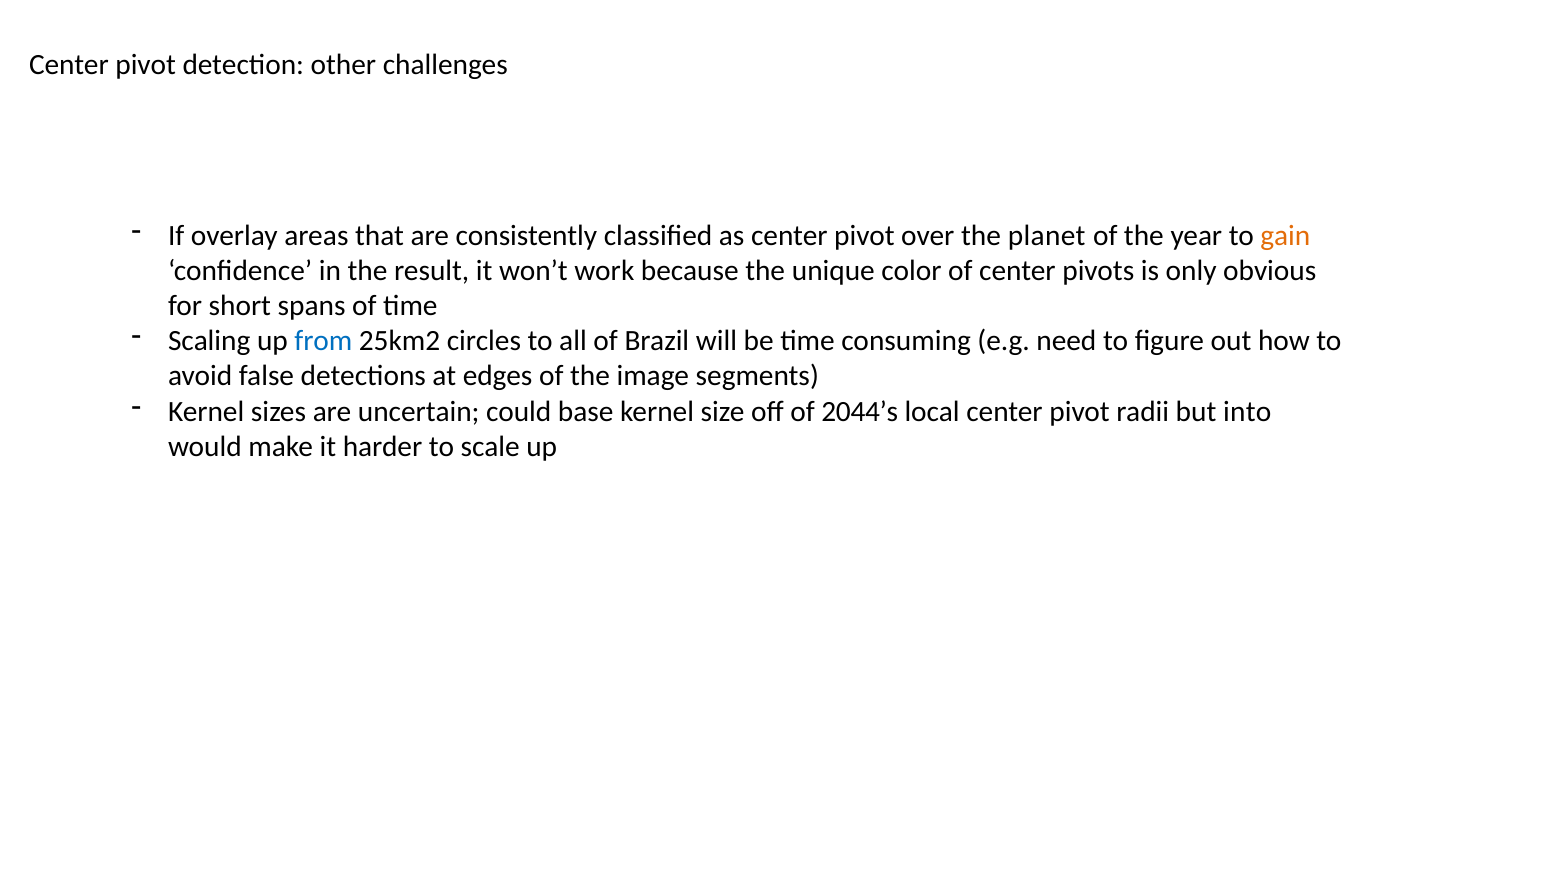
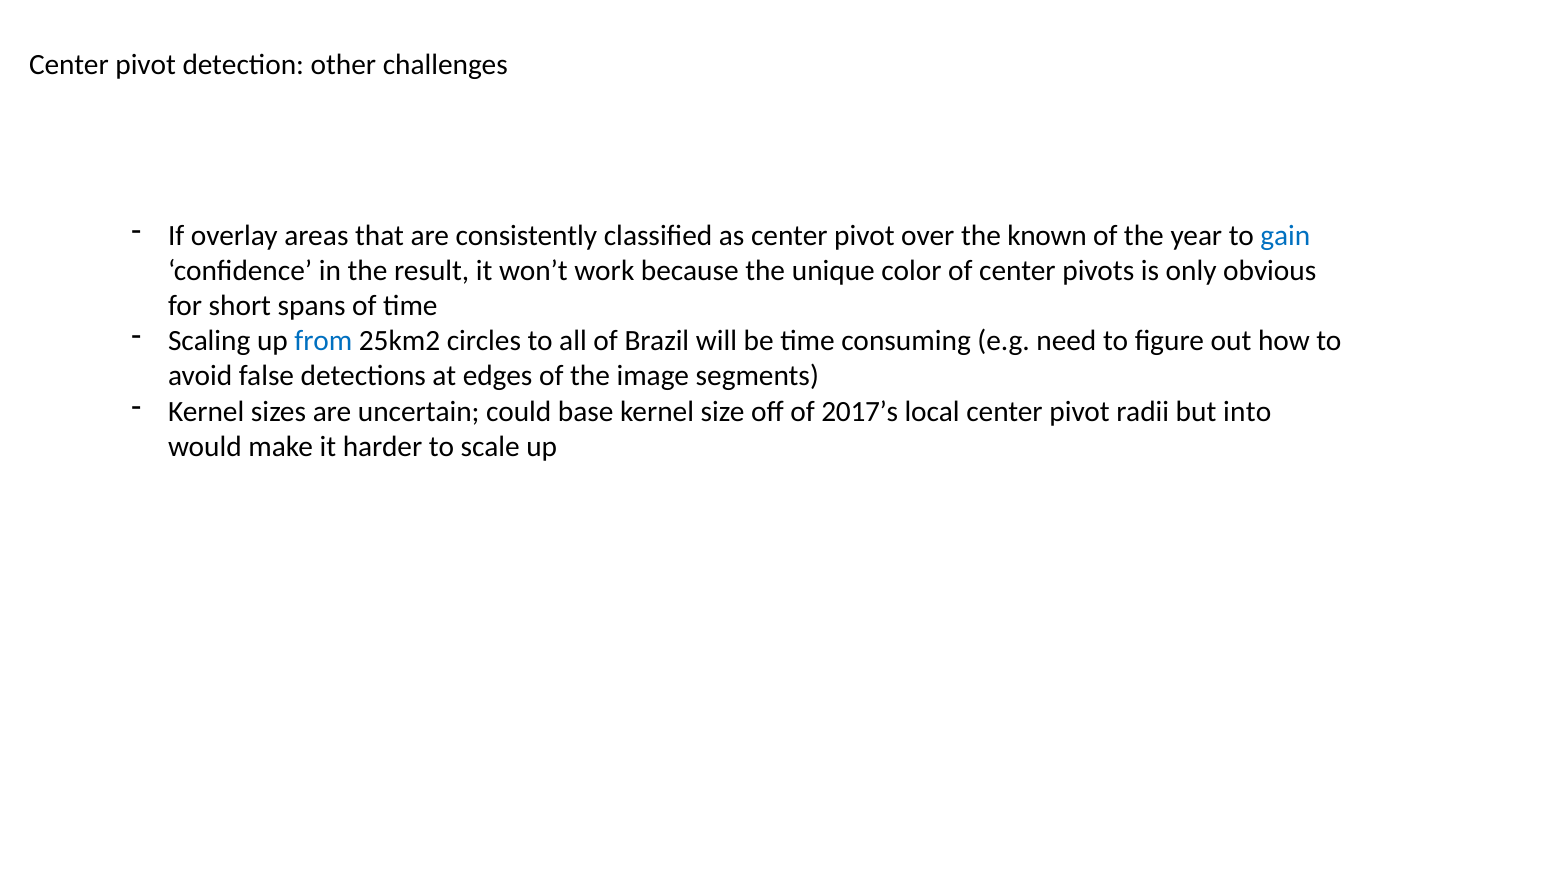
planet: planet -> known
gain colour: orange -> blue
2044’s: 2044’s -> 2017’s
